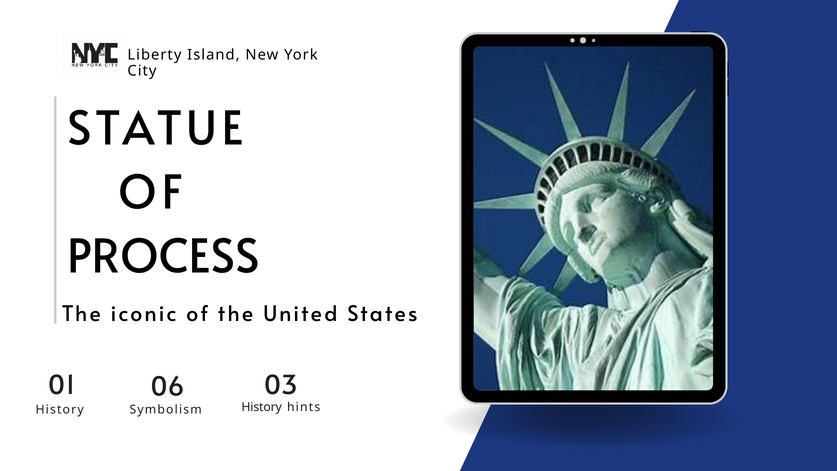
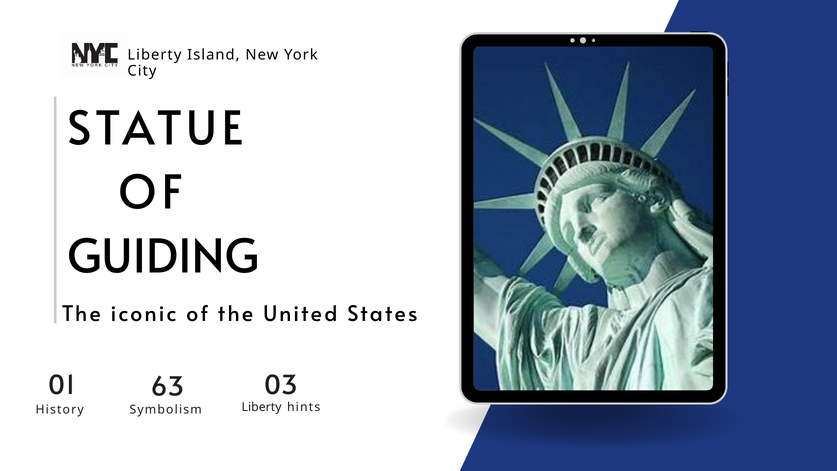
PROCESS: PROCESS -> GUIDING
06: 06 -> 63
Symbolism History: History -> Liberty
